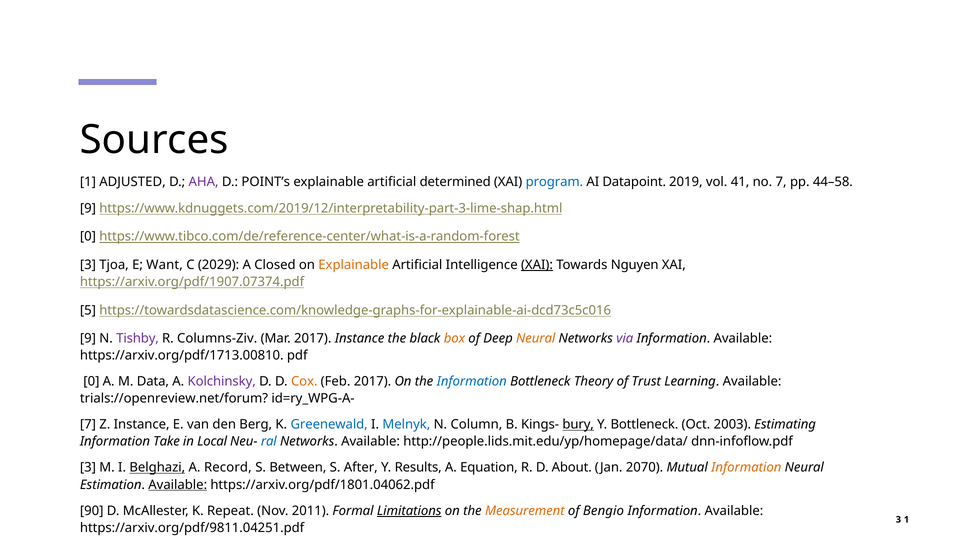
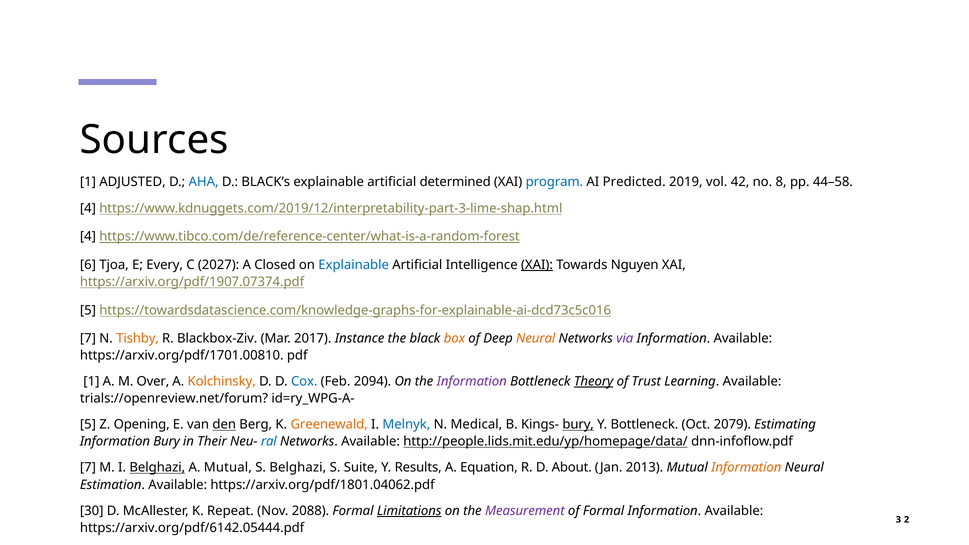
AHA colour: purple -> blue
POINT’s: POINT’s -> BLACK’s
Datapoint: Datapoint -> Predicted
41: 41 -> 42
no 7: 7 -> 8
9 at (88, 208): 9 -> 4
0 at (88, 237): 0 -> 4
3 at (88, 265): 3 -> 6
Want: Want -> Every
2029: 2029 -> 2027
Explainable at (354, 265) colour: orange -> blue
9 at (88, 338): 9 -> 7
Tishby colour: purple -> orange
Columns-Ziv: Columns-Ziv -> Blackbox-Ziv
https://arxiv.org/pdf/1713.00810: https://arxiv.org/pdf/1713.00810 -> https://arxiv.org/pdf/1701.00810
0 at (91, 381): 0 -> 1
Data: Data -> Over
Kolchinsky colour: purple -> orange
Cox colour: orange -> blue
Feb 2017: 2017 -> 2094
Information at (472, 381) colour: blue -> purple
Theory underline: none -> present
7 at (88, 425): 7 -> 5
Z Instance: Instance -> Opening
den underline: none -> present
Greenewald colour: blue -> orange
Column: Column -> Medical
2003: 2003 -> 2079
Information Take: Take -> Bury
Local: Local -> Their
http://people.lids.mit.edu/yp/homepage/data/ underline: none -> present
3 at (88, 468): 3 -> 7
A Record: Record -> Mutual
S Between: Between -> Belghazi
After: After -> Suite
2070: 2070 -> 2013
Available at (178, 485) underline: present -> none
90: 90 -> 30
2011: 2011 -> 2088
Measurement colour: orange -> purple
of Bengio: Bengio -> Formal
3 1: 1 -> 2
https://arxiv.org/pdf/9811.04251.pdf: https://arxiv.org/pdf/9811.04251.pdf -> https://arxiv.org/pdf/6142.05444.pdf
